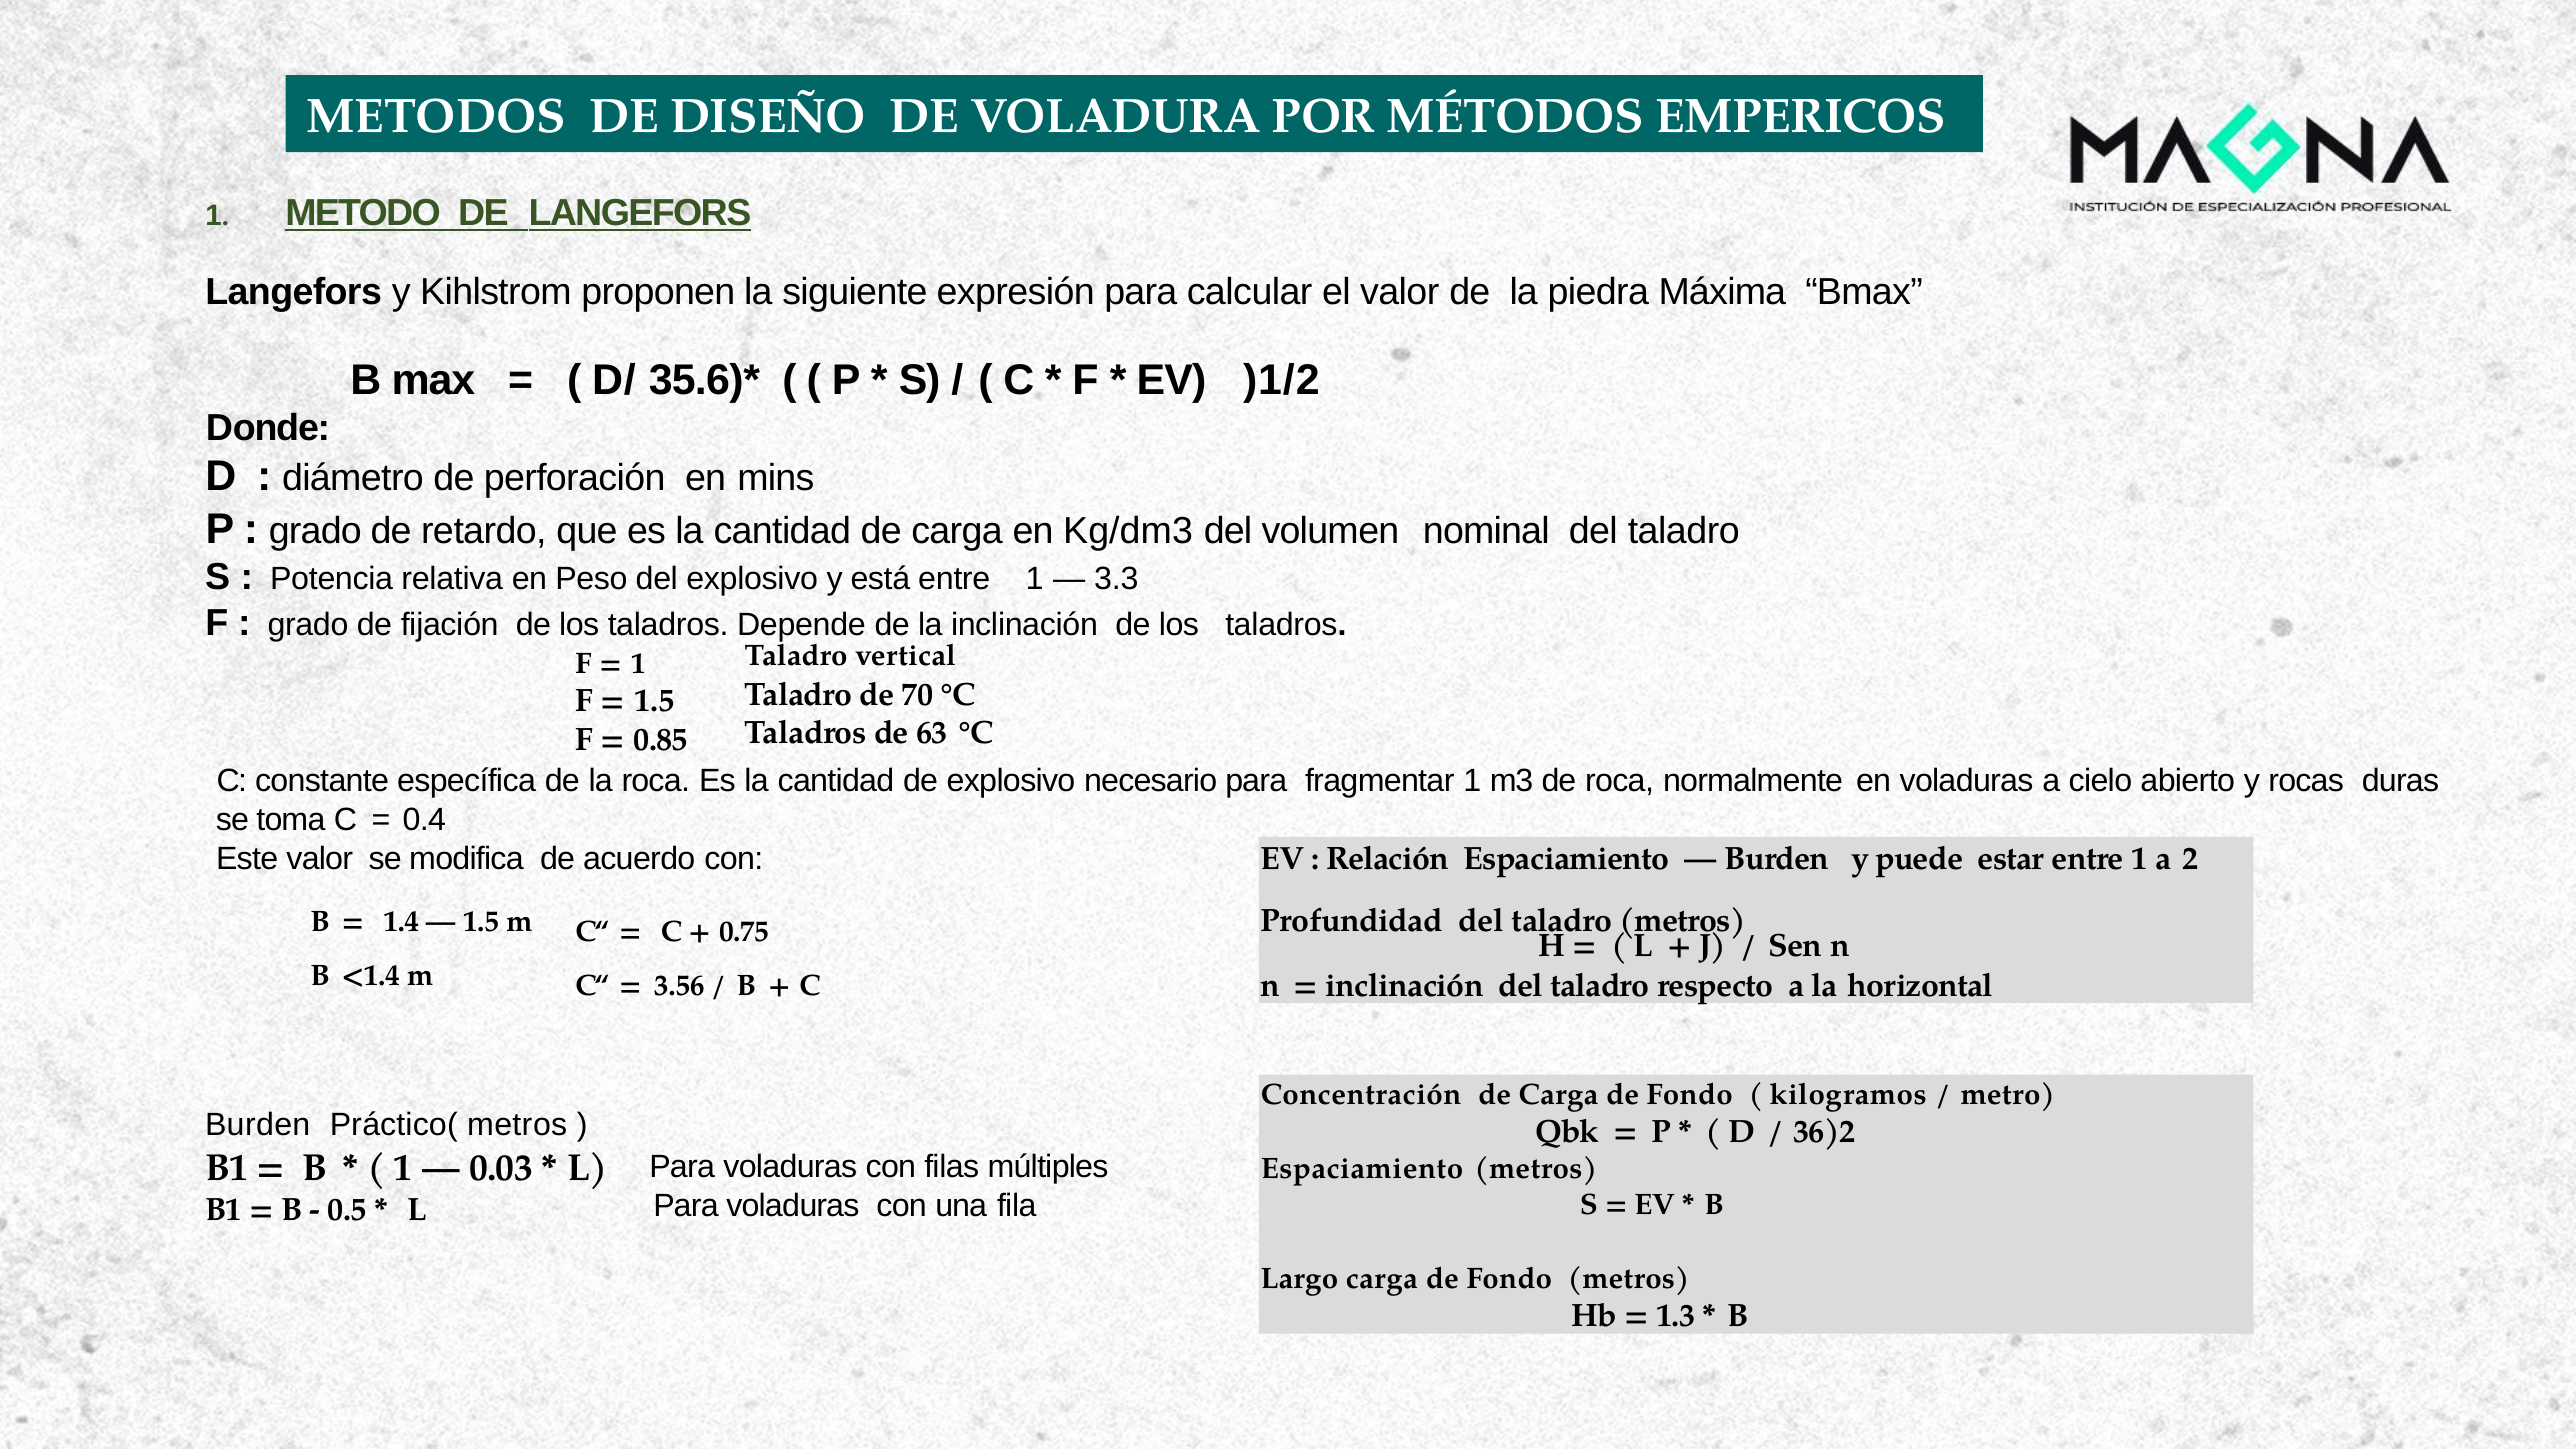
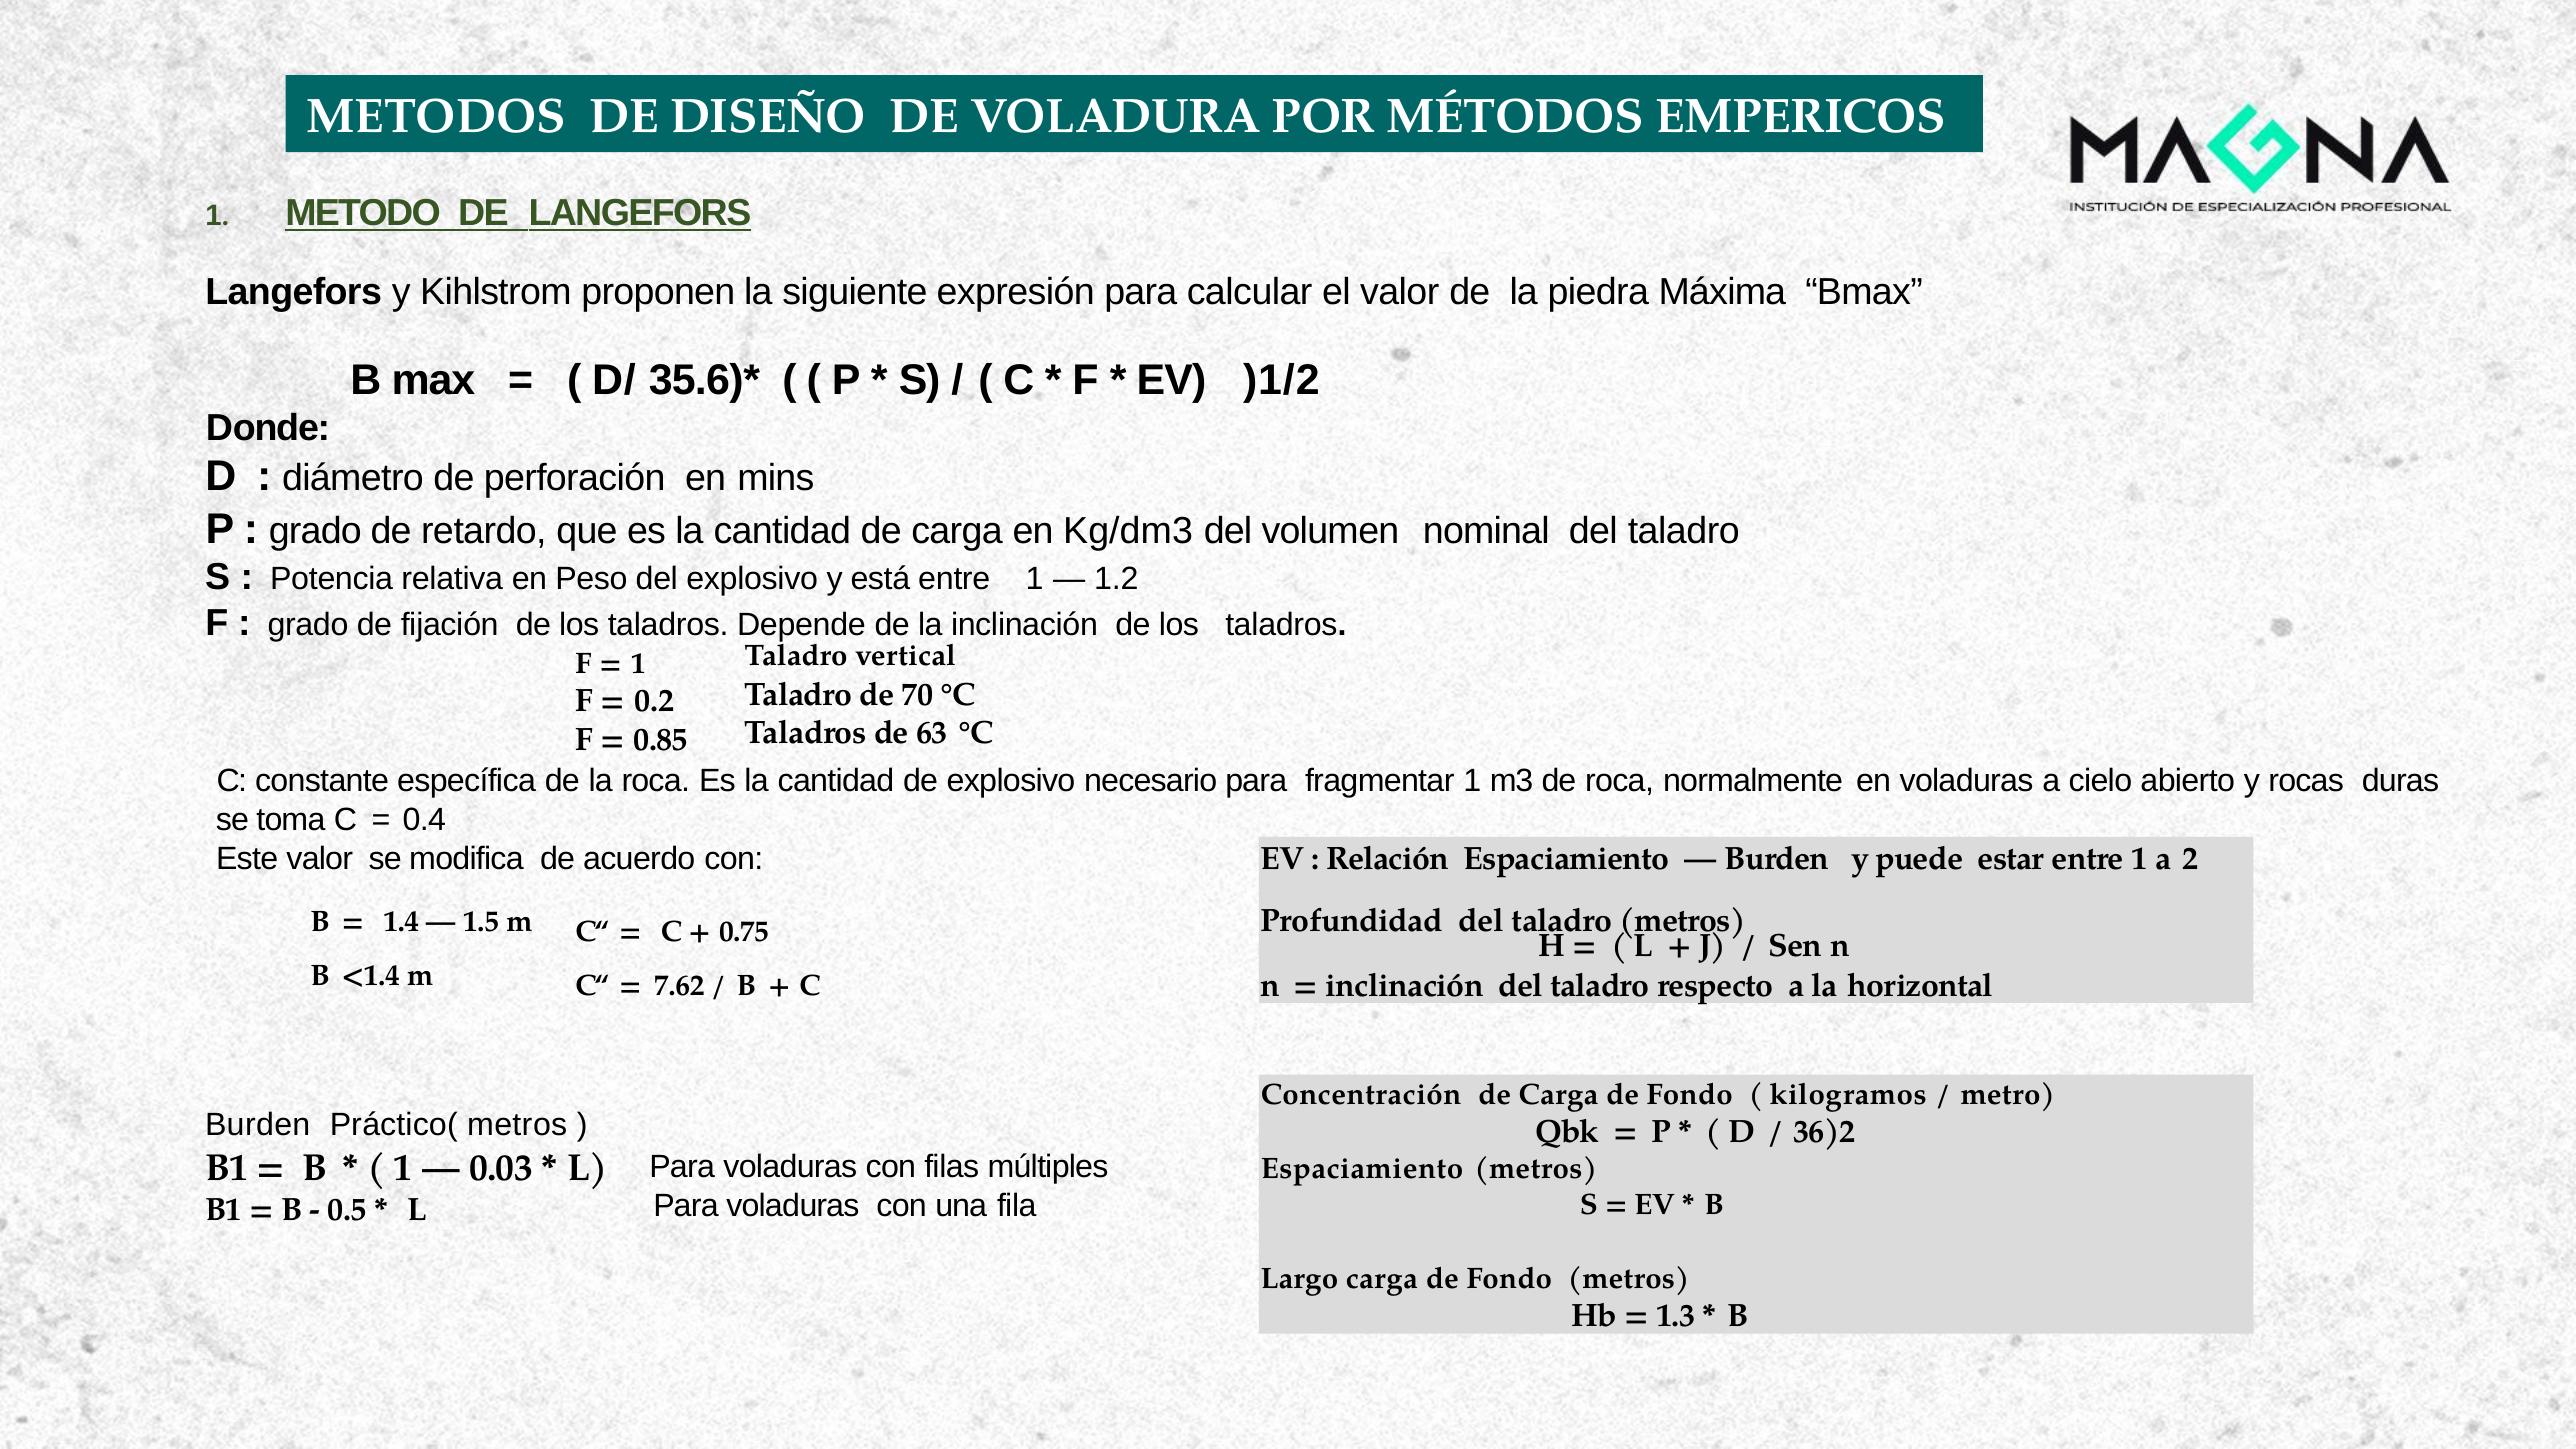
3.3: 3.3 -> 1.2
1.5 at (655, 701): 1.5 -> 0.2
3.56: 3.56 -> 7.62
